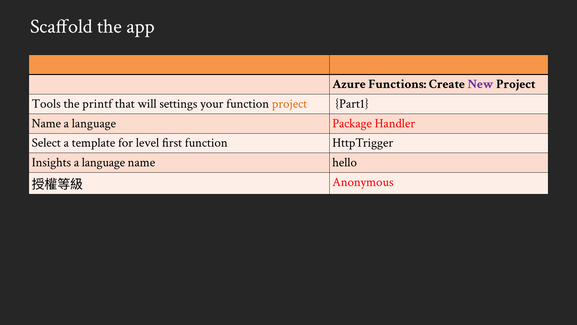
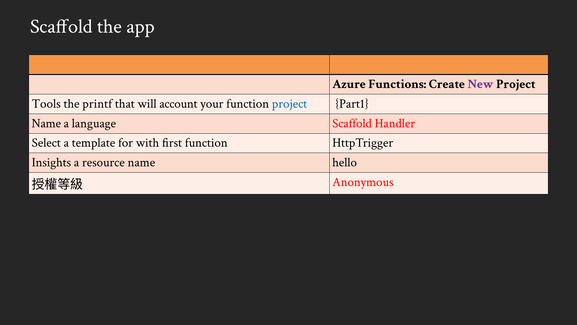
settings: settings -> account
project at (290, 103) colour: orange -> blue
language Package: Package -> Scaffold
level: level -> with
language at (103, 162): language -> resource
